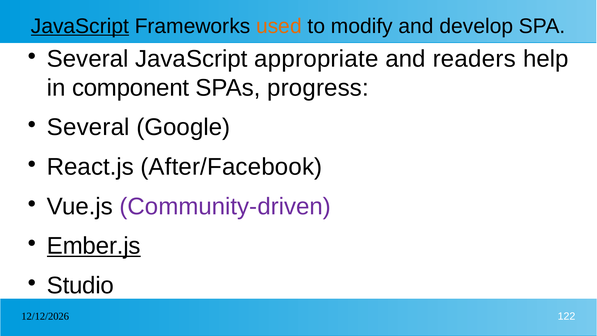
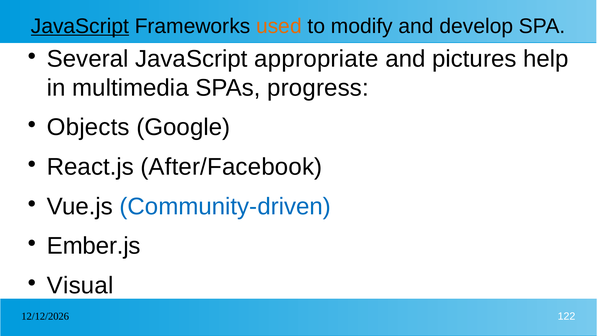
readers: readers -> pictures
component: component -> multimedia
Several at (88, 127): Several -> Objects
Community-driven colour: purple -> blue
Ember.js underline: present -> none
Studio: Studio -> Visual
